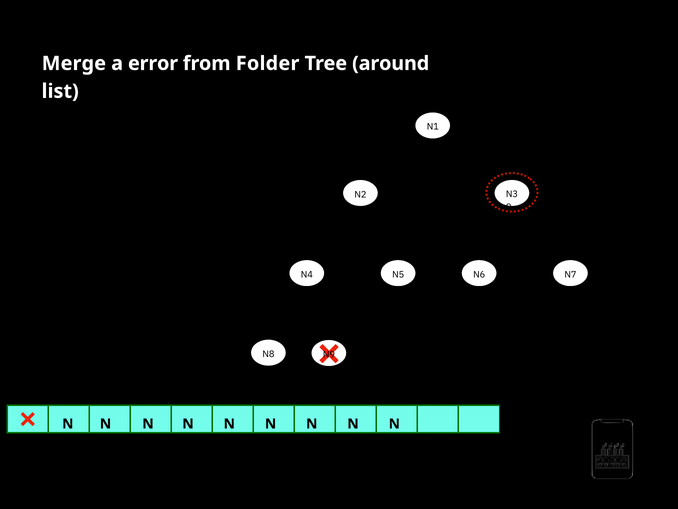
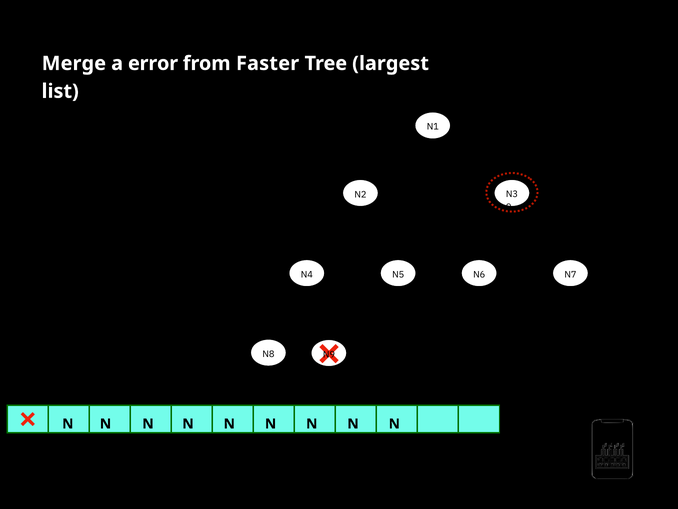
Folder: Folder -> Faster
around: around -> largest
